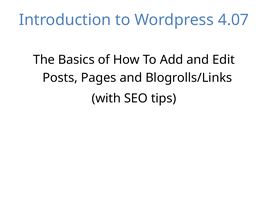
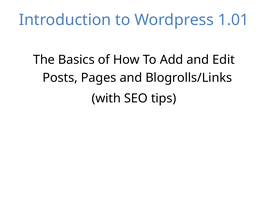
4.07: 4.07 -> 1.01
